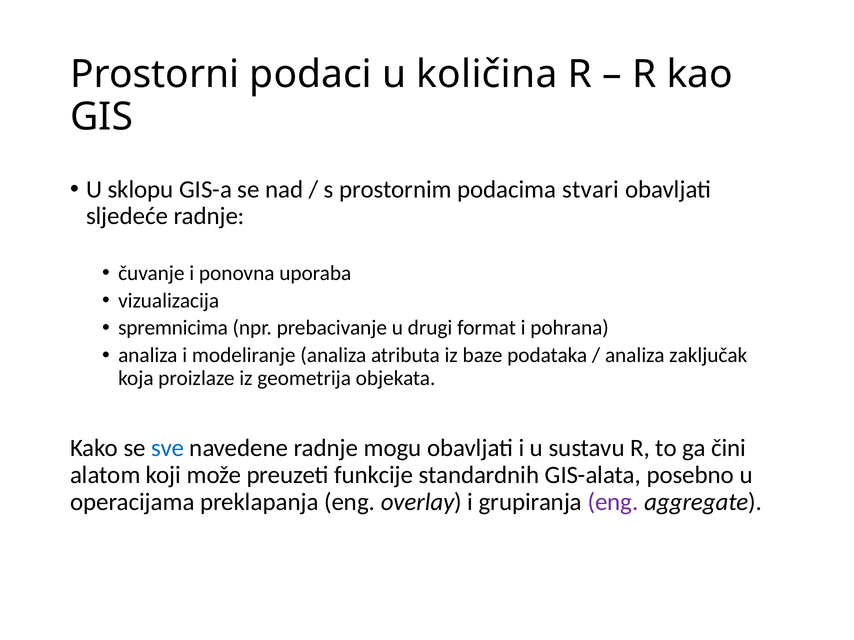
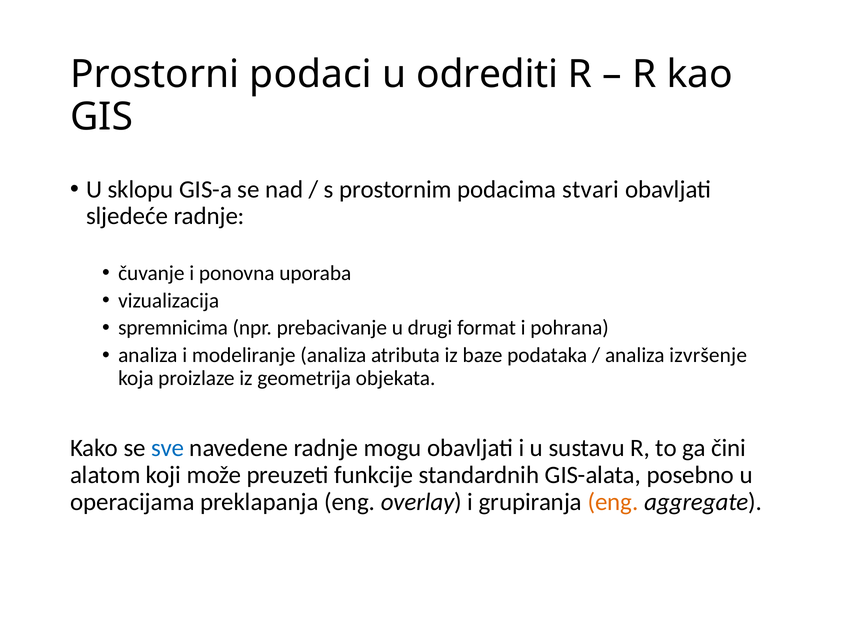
količina: količina -> odrediti
zaključak: zaključak -> izvršenje
eng at (613, 502) colour: purple -> orange
